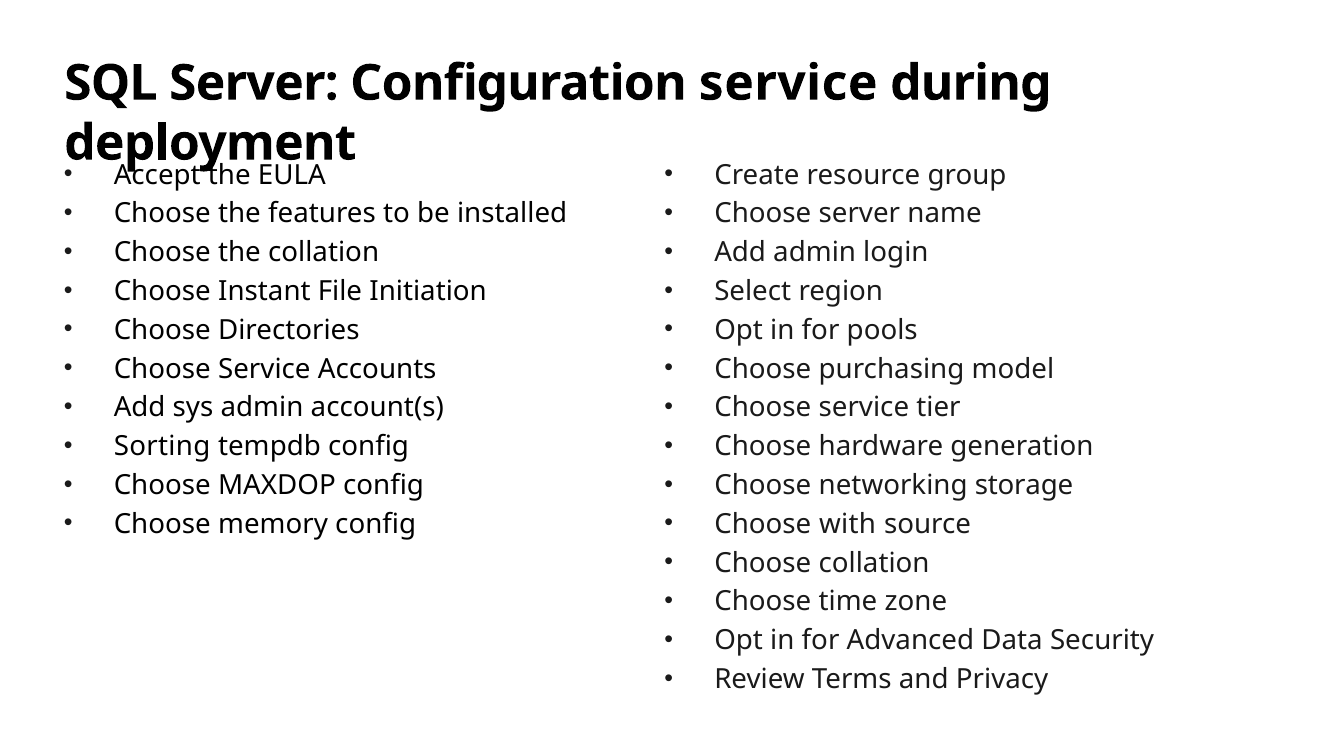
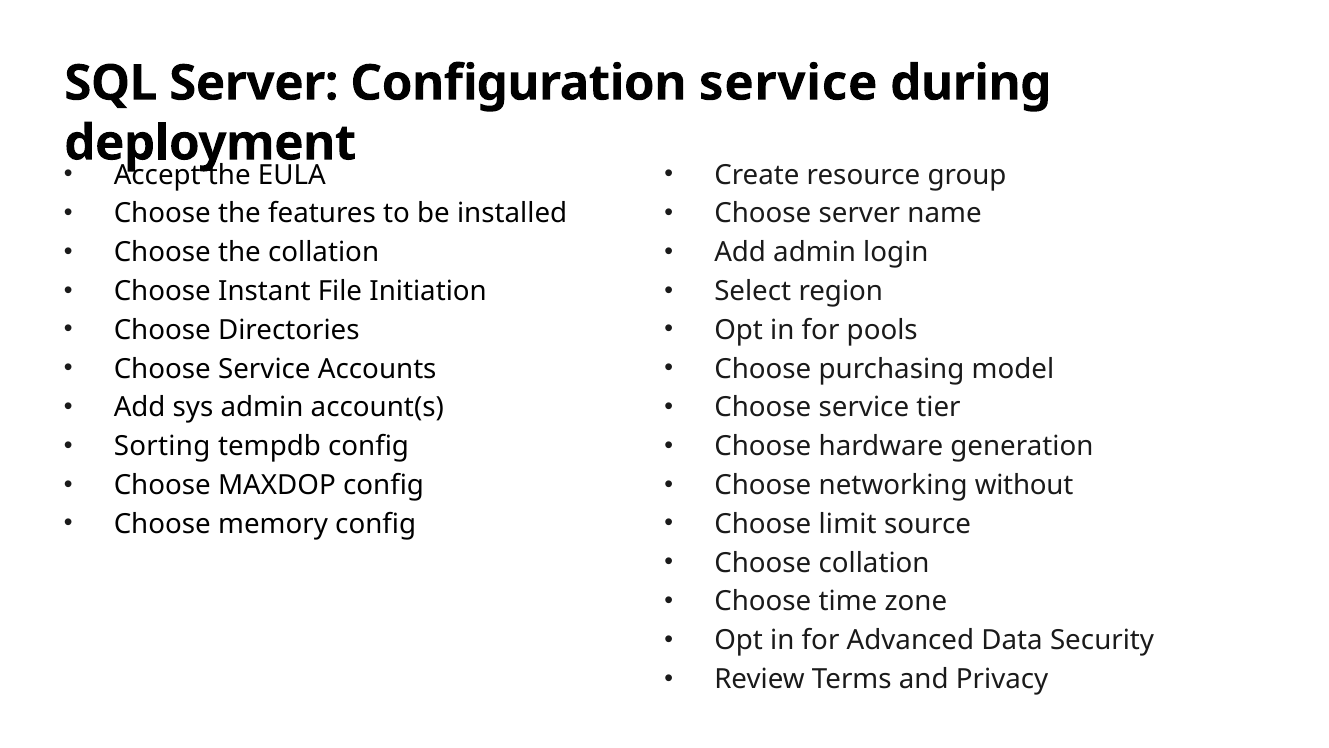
storage: storage -> without
with: with -> limit
